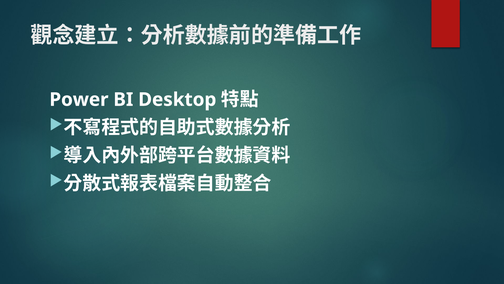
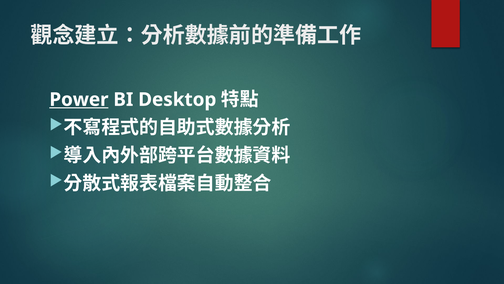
Power underline: none -> present
